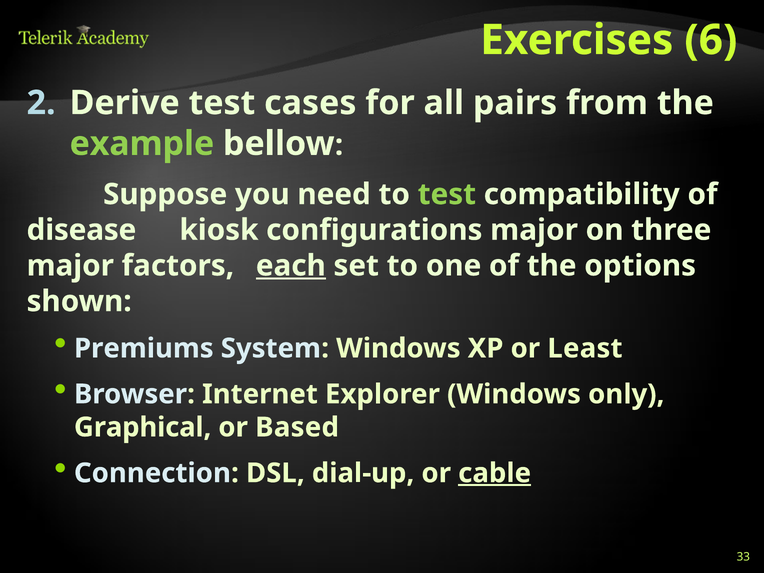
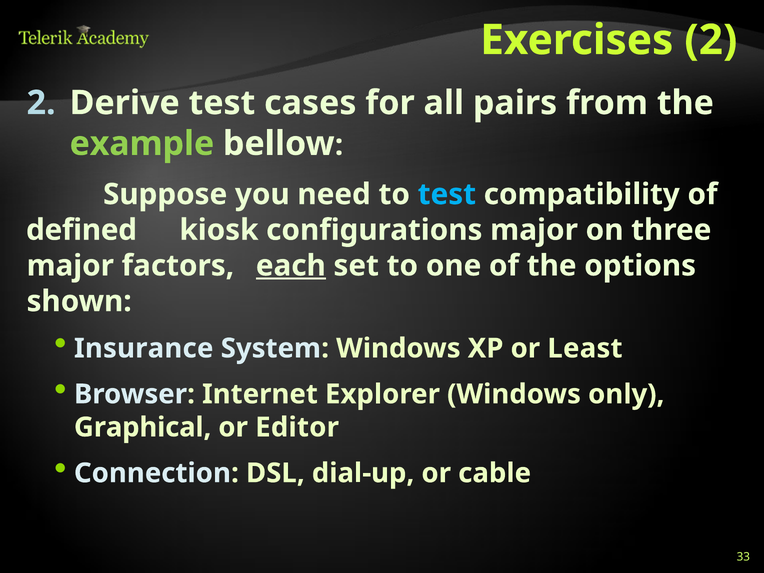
Exercises 6: 6 -> 2
test at (447, 194) colour: light green -> light blue
disease: disease -> defined
Premiums: Premiums -> Insurance
Based: Based -> Editor
cable underline: present -> none
